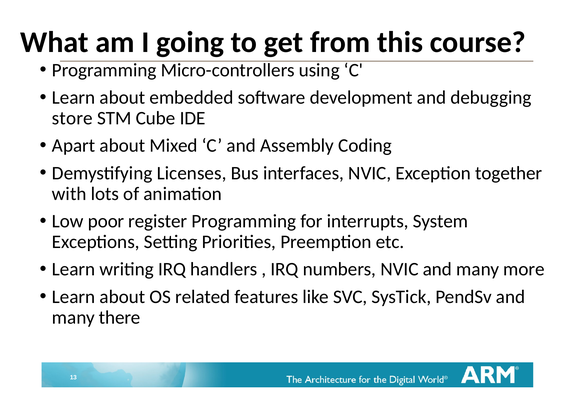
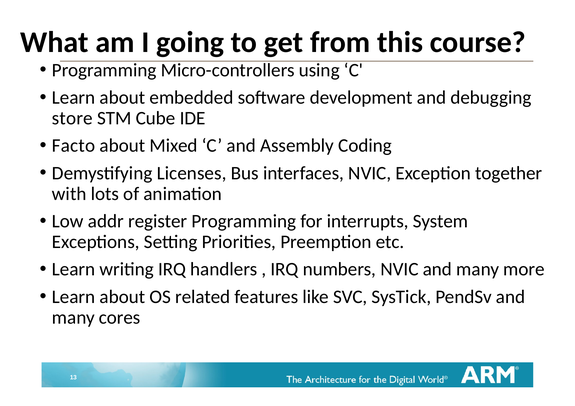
Apart: Apart -> Facto
poor: poor -> addr
there: there -> cores
